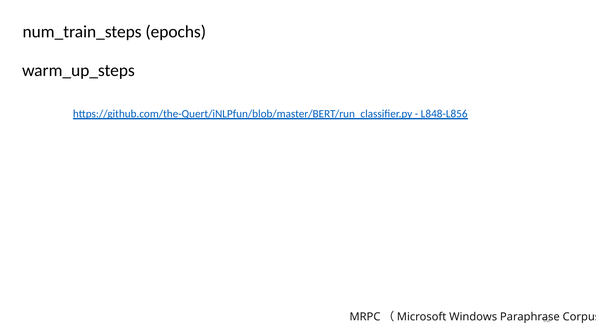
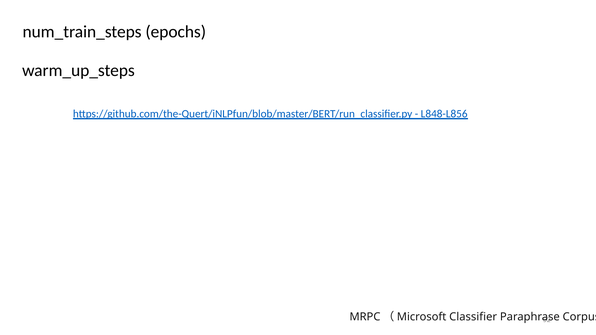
Windows: Windows -> Classifier
